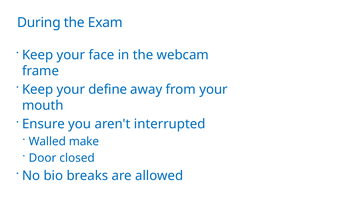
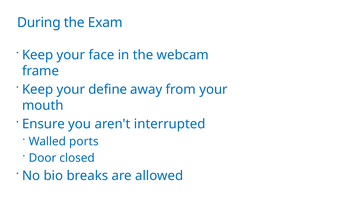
make: make -> ports
